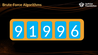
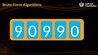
1 at (32, 31): 1 -> 0
9 9 6: 6 -> 0
